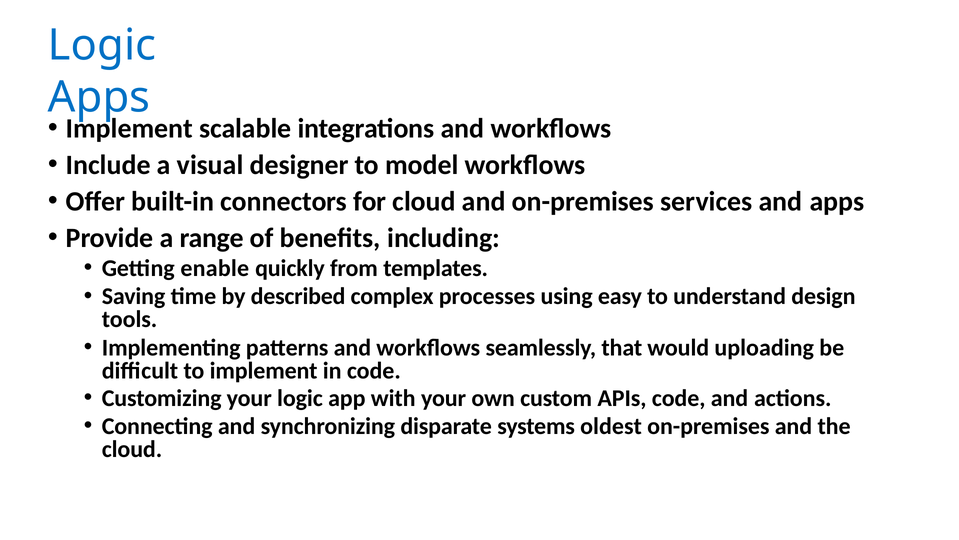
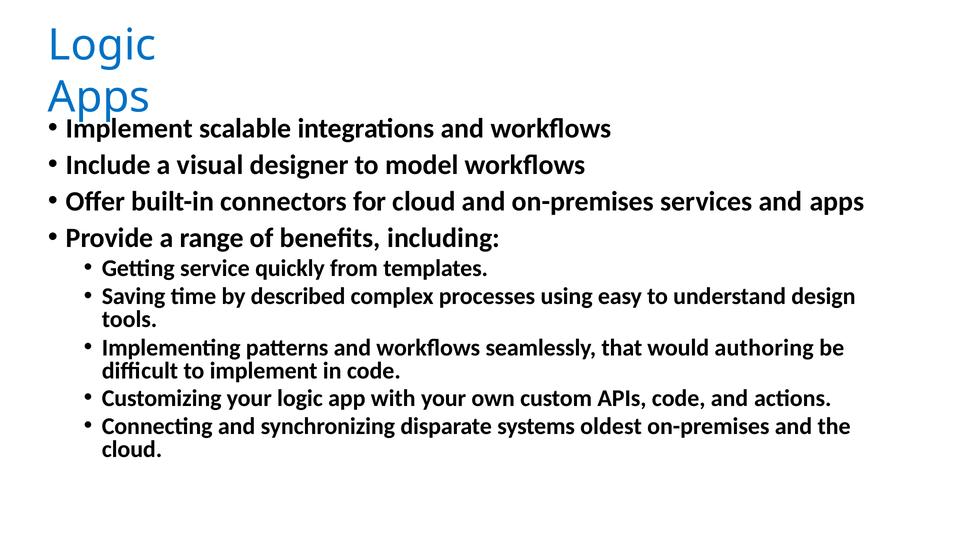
enable: enable -> service
uploading: uploading -> authoring
